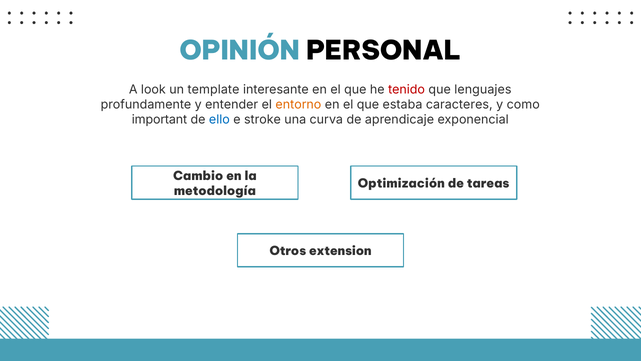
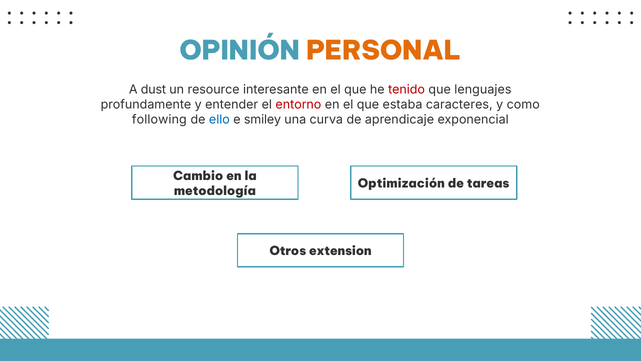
PERSONAL colour: black -> orange
look: look -> dust
template: template -> resource
entorno colour: orange -> red
important: important -> following
stroke: stroke -> smiley
